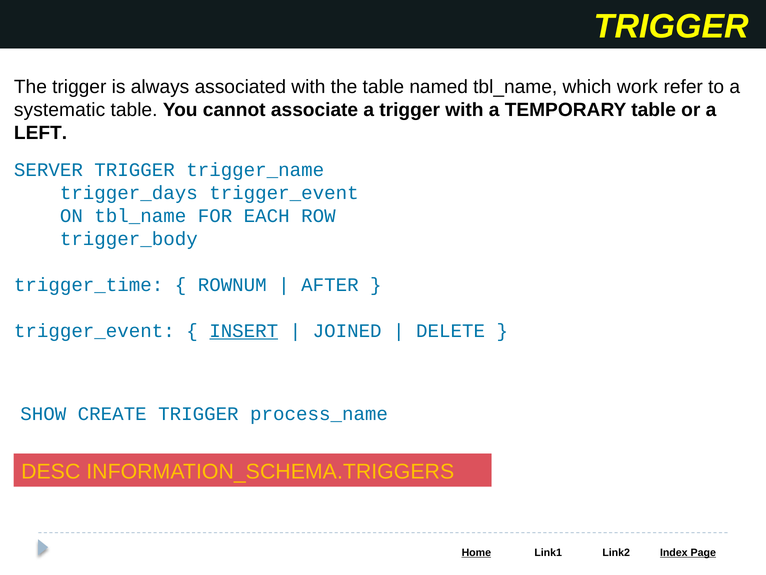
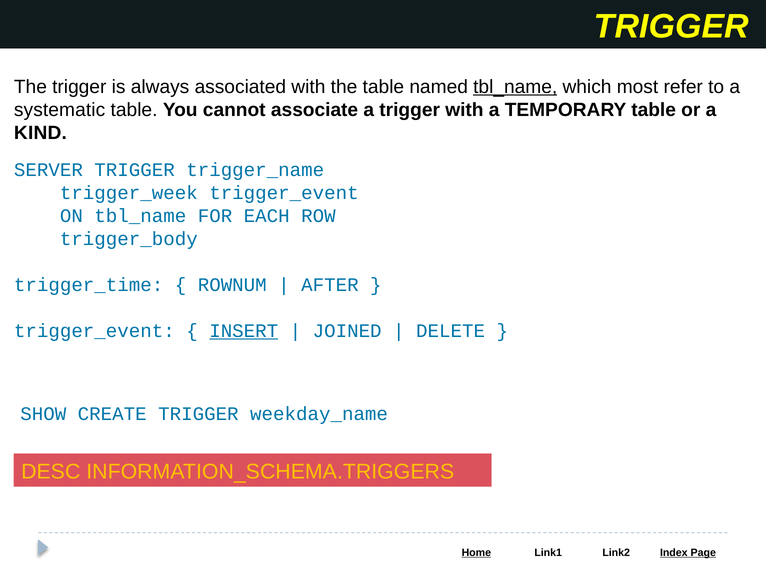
tbl_name at (515, 87) underline: none -> present
work: work -> most
LEFT: LEFT -> KIND
trigger_days: trigger_days -> trigger_week
process_name: process_name -> weekday_name
